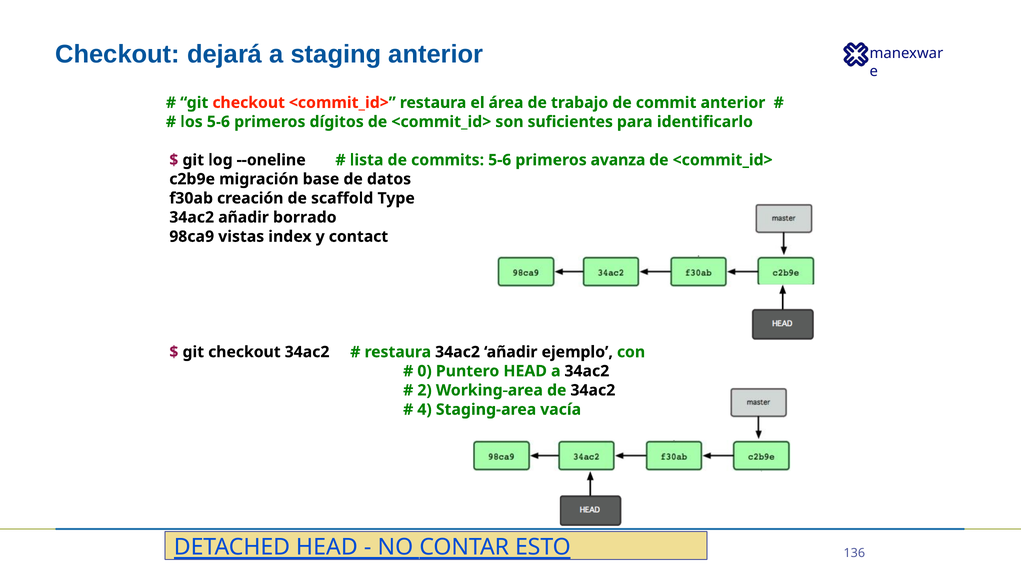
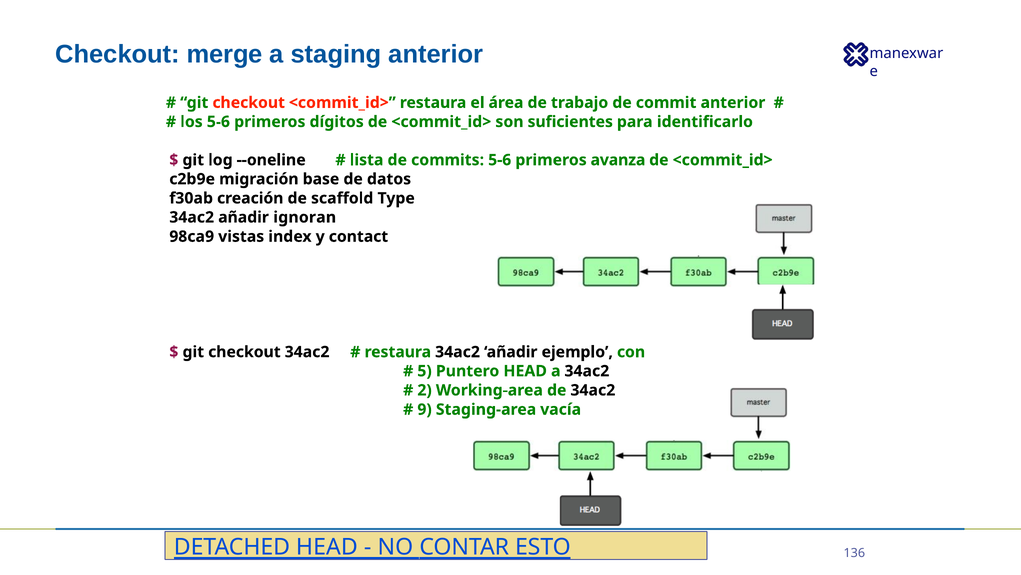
dejará: dejará -> merge
borrado: borrado -> ignoran
0: 0 -> 5
4: 4 -> 9
